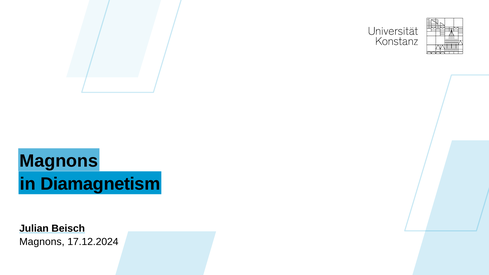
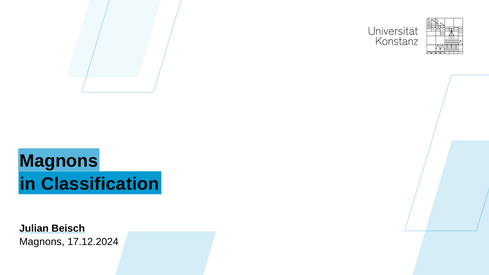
Diamagnetism: Diamagnetism -> Classification
